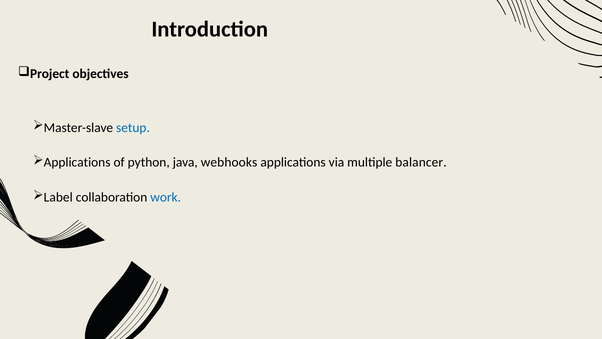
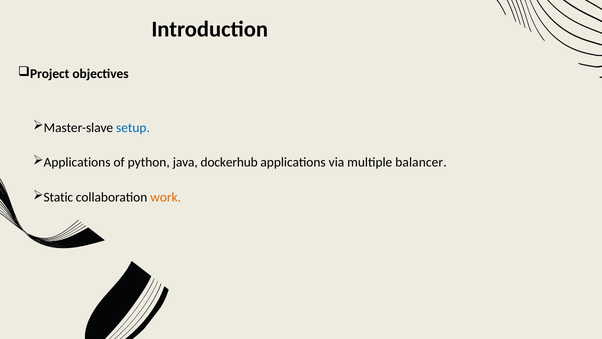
webhooks: webhooks -> dockerhub
Label: Label -> Static
work colour: blue -> orange
